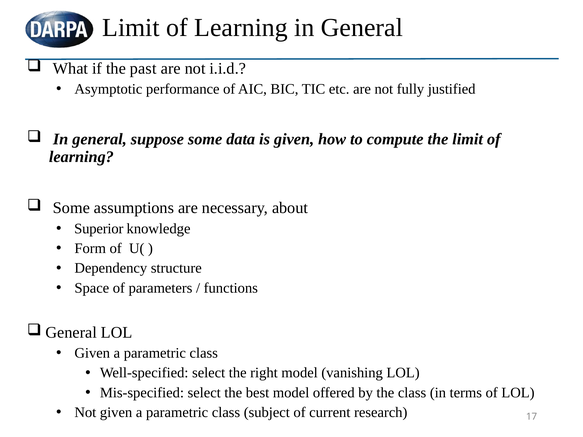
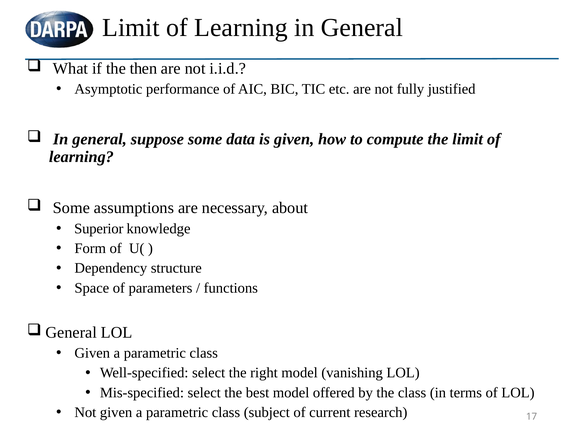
past: past -> then
